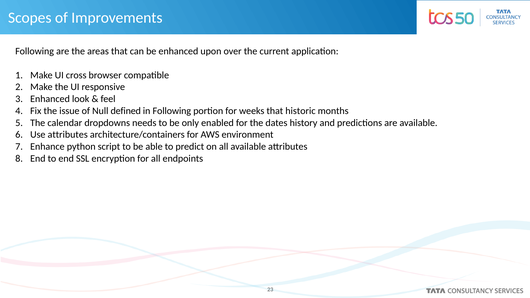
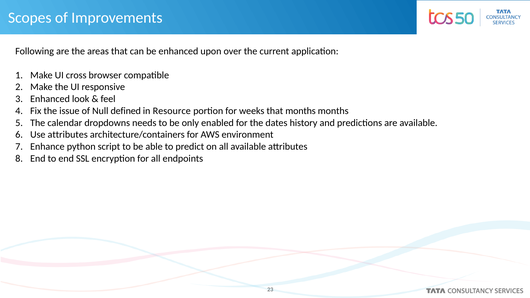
in Following: Following -> Resource
that historic: historic -> months
